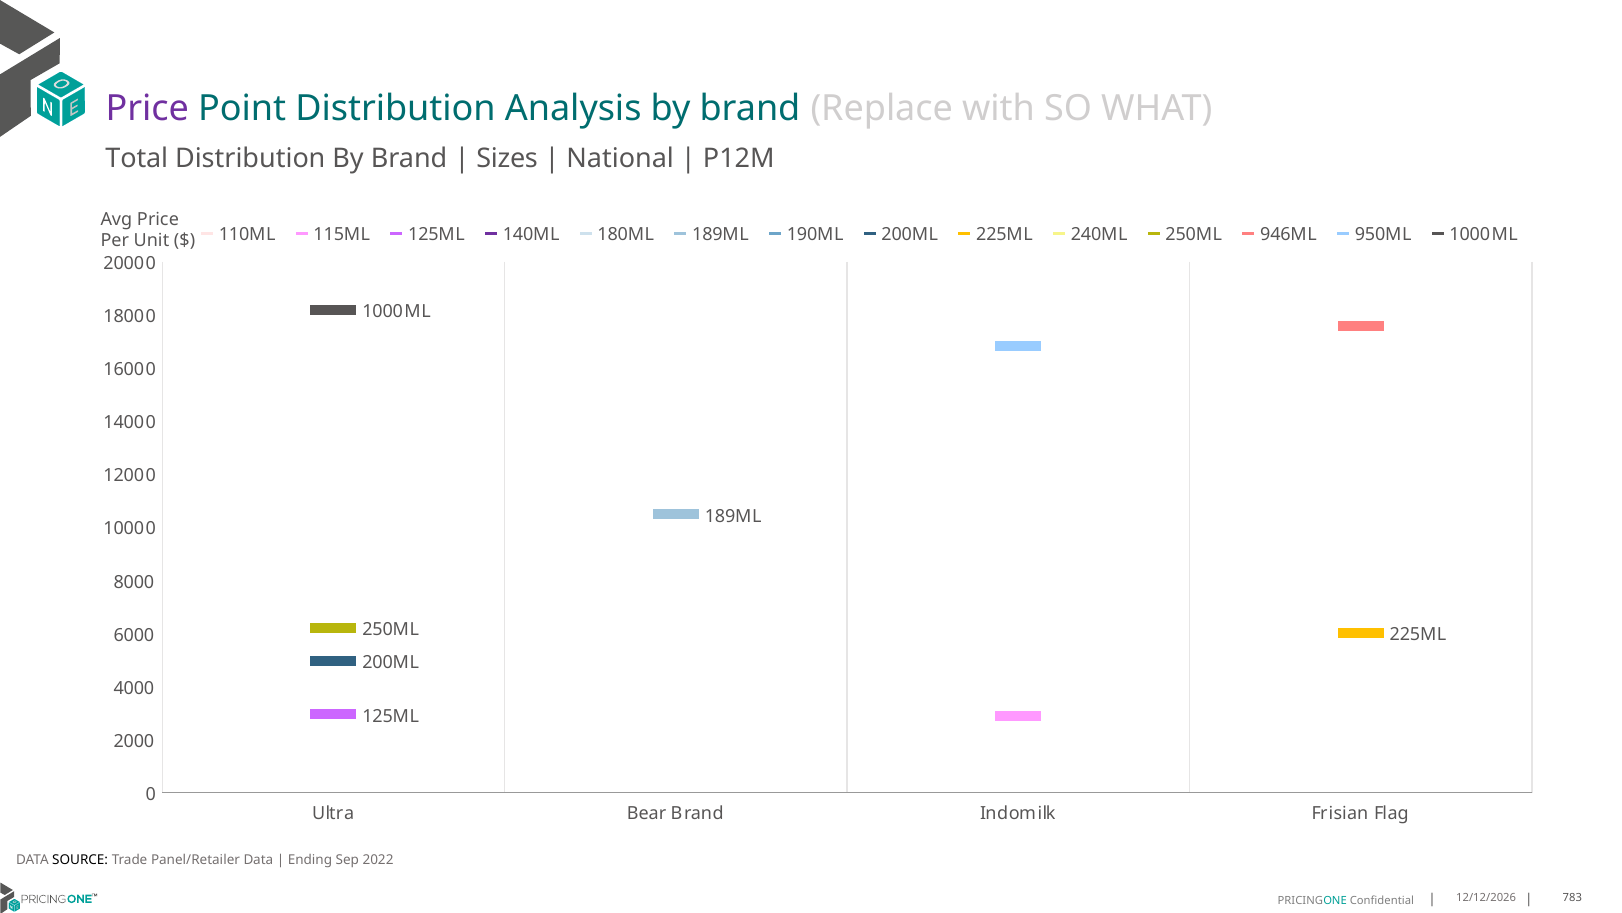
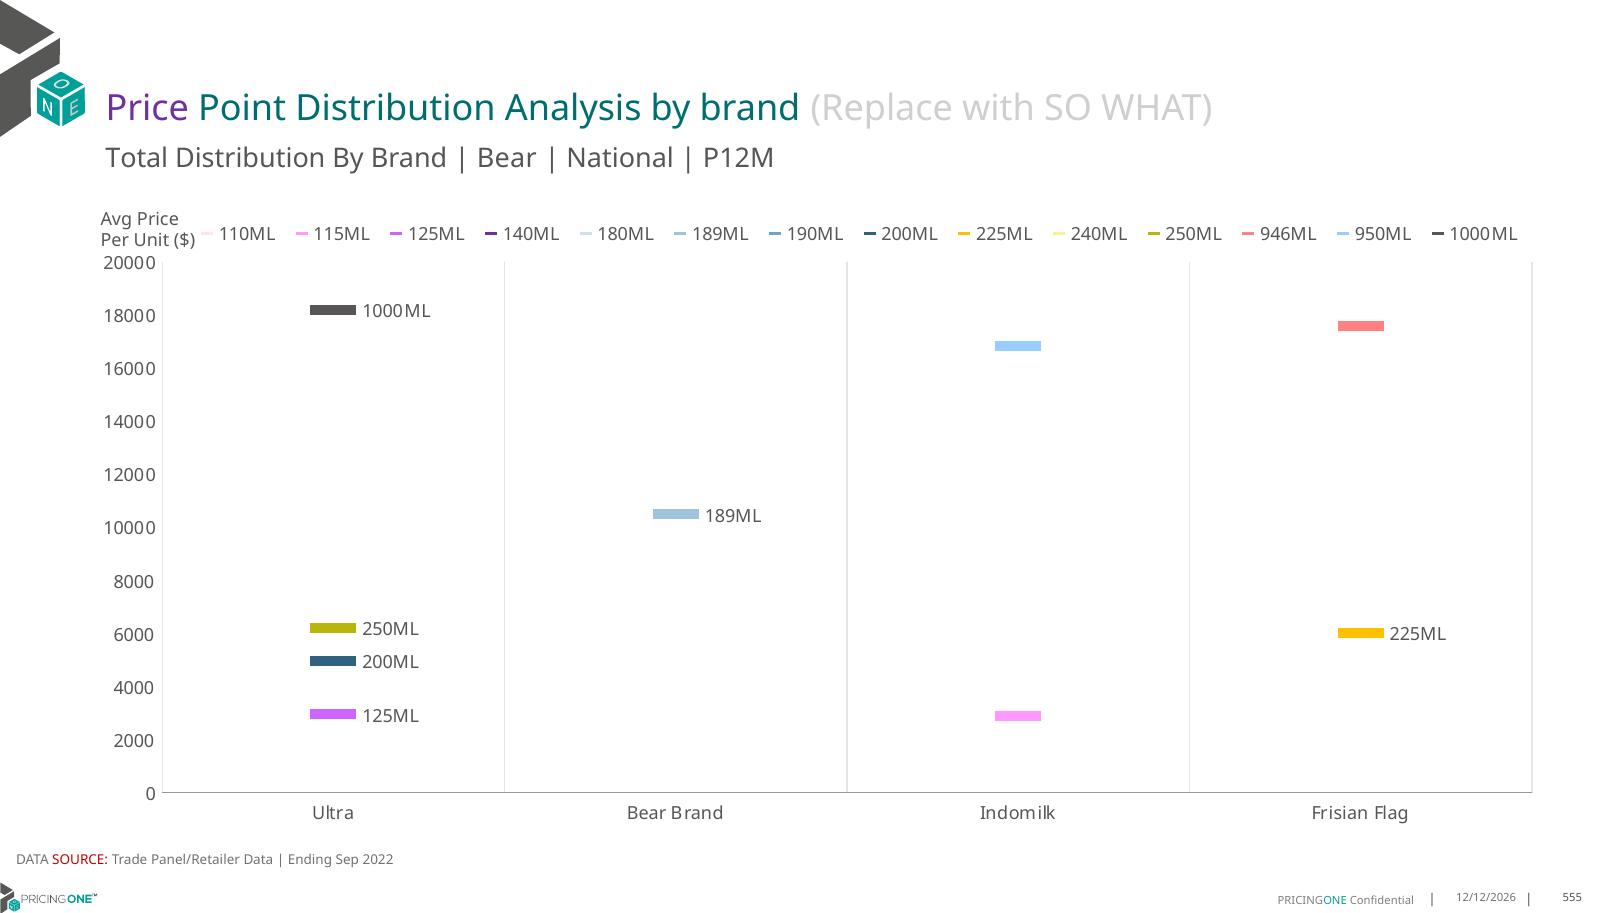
Sizes at (507, 158): Sizes -> Bear
SOURCE colour: black -> red
783: 783 -> 555
